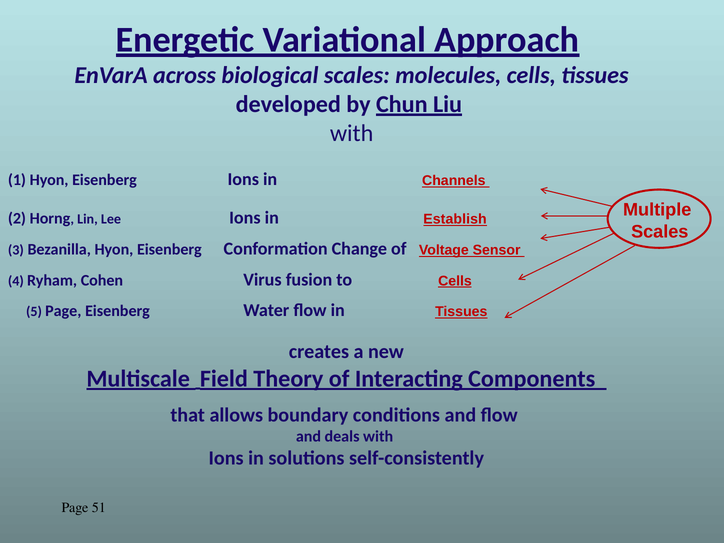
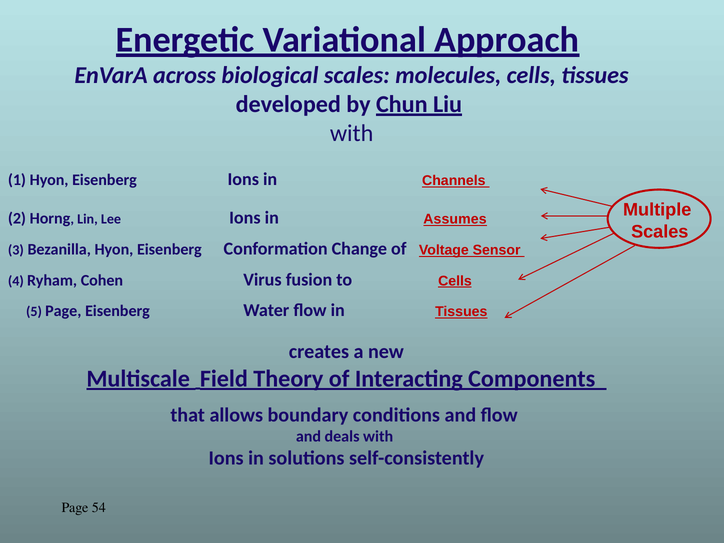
Establish: Establish -> Assumes
51: 51 -> 54
